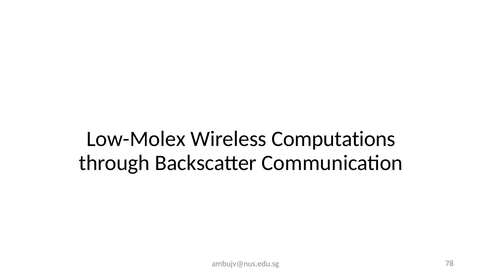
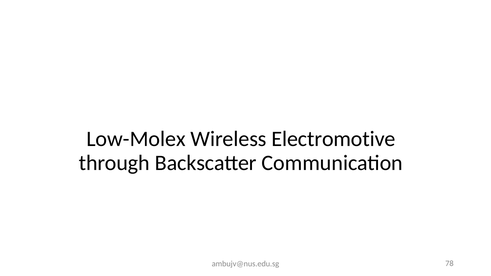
Computations: Computations -> Electromotive
